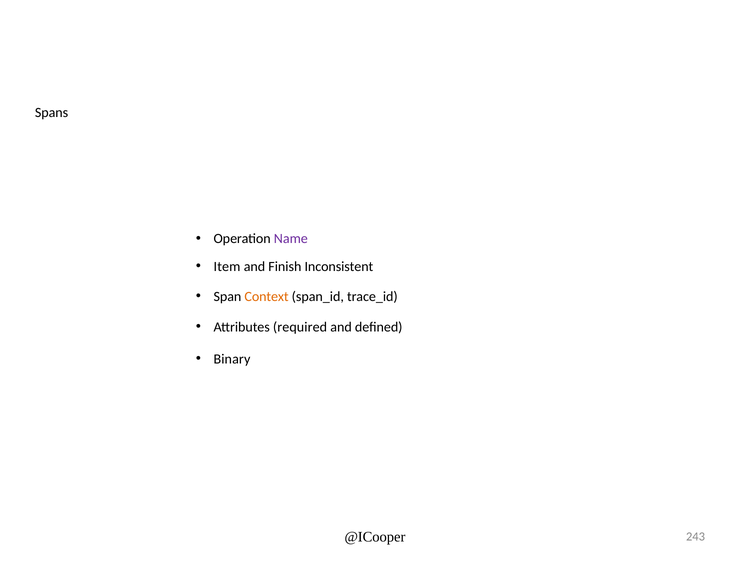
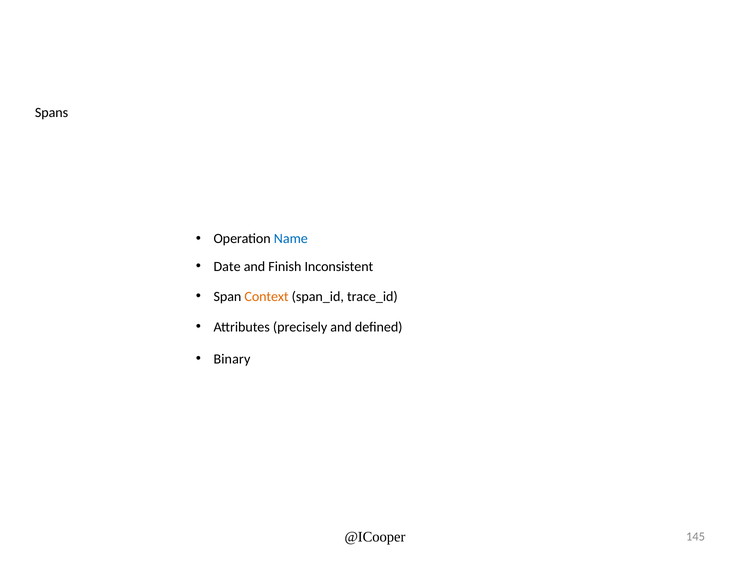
Name colour: purple -> blue
Item: Item -> Date
required: required -> precisely
243: 243 -> 145
